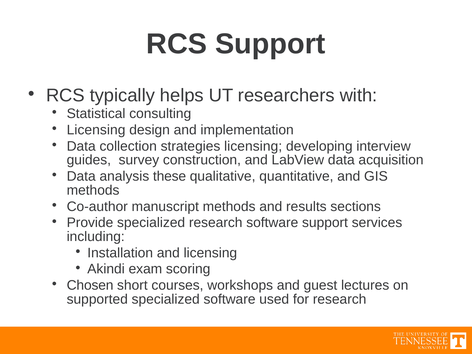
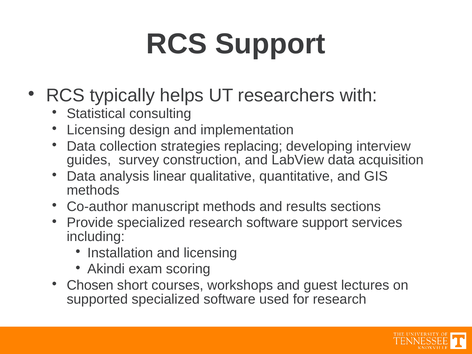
strategies licensing: licensing -> replacing
these: these -> linear
